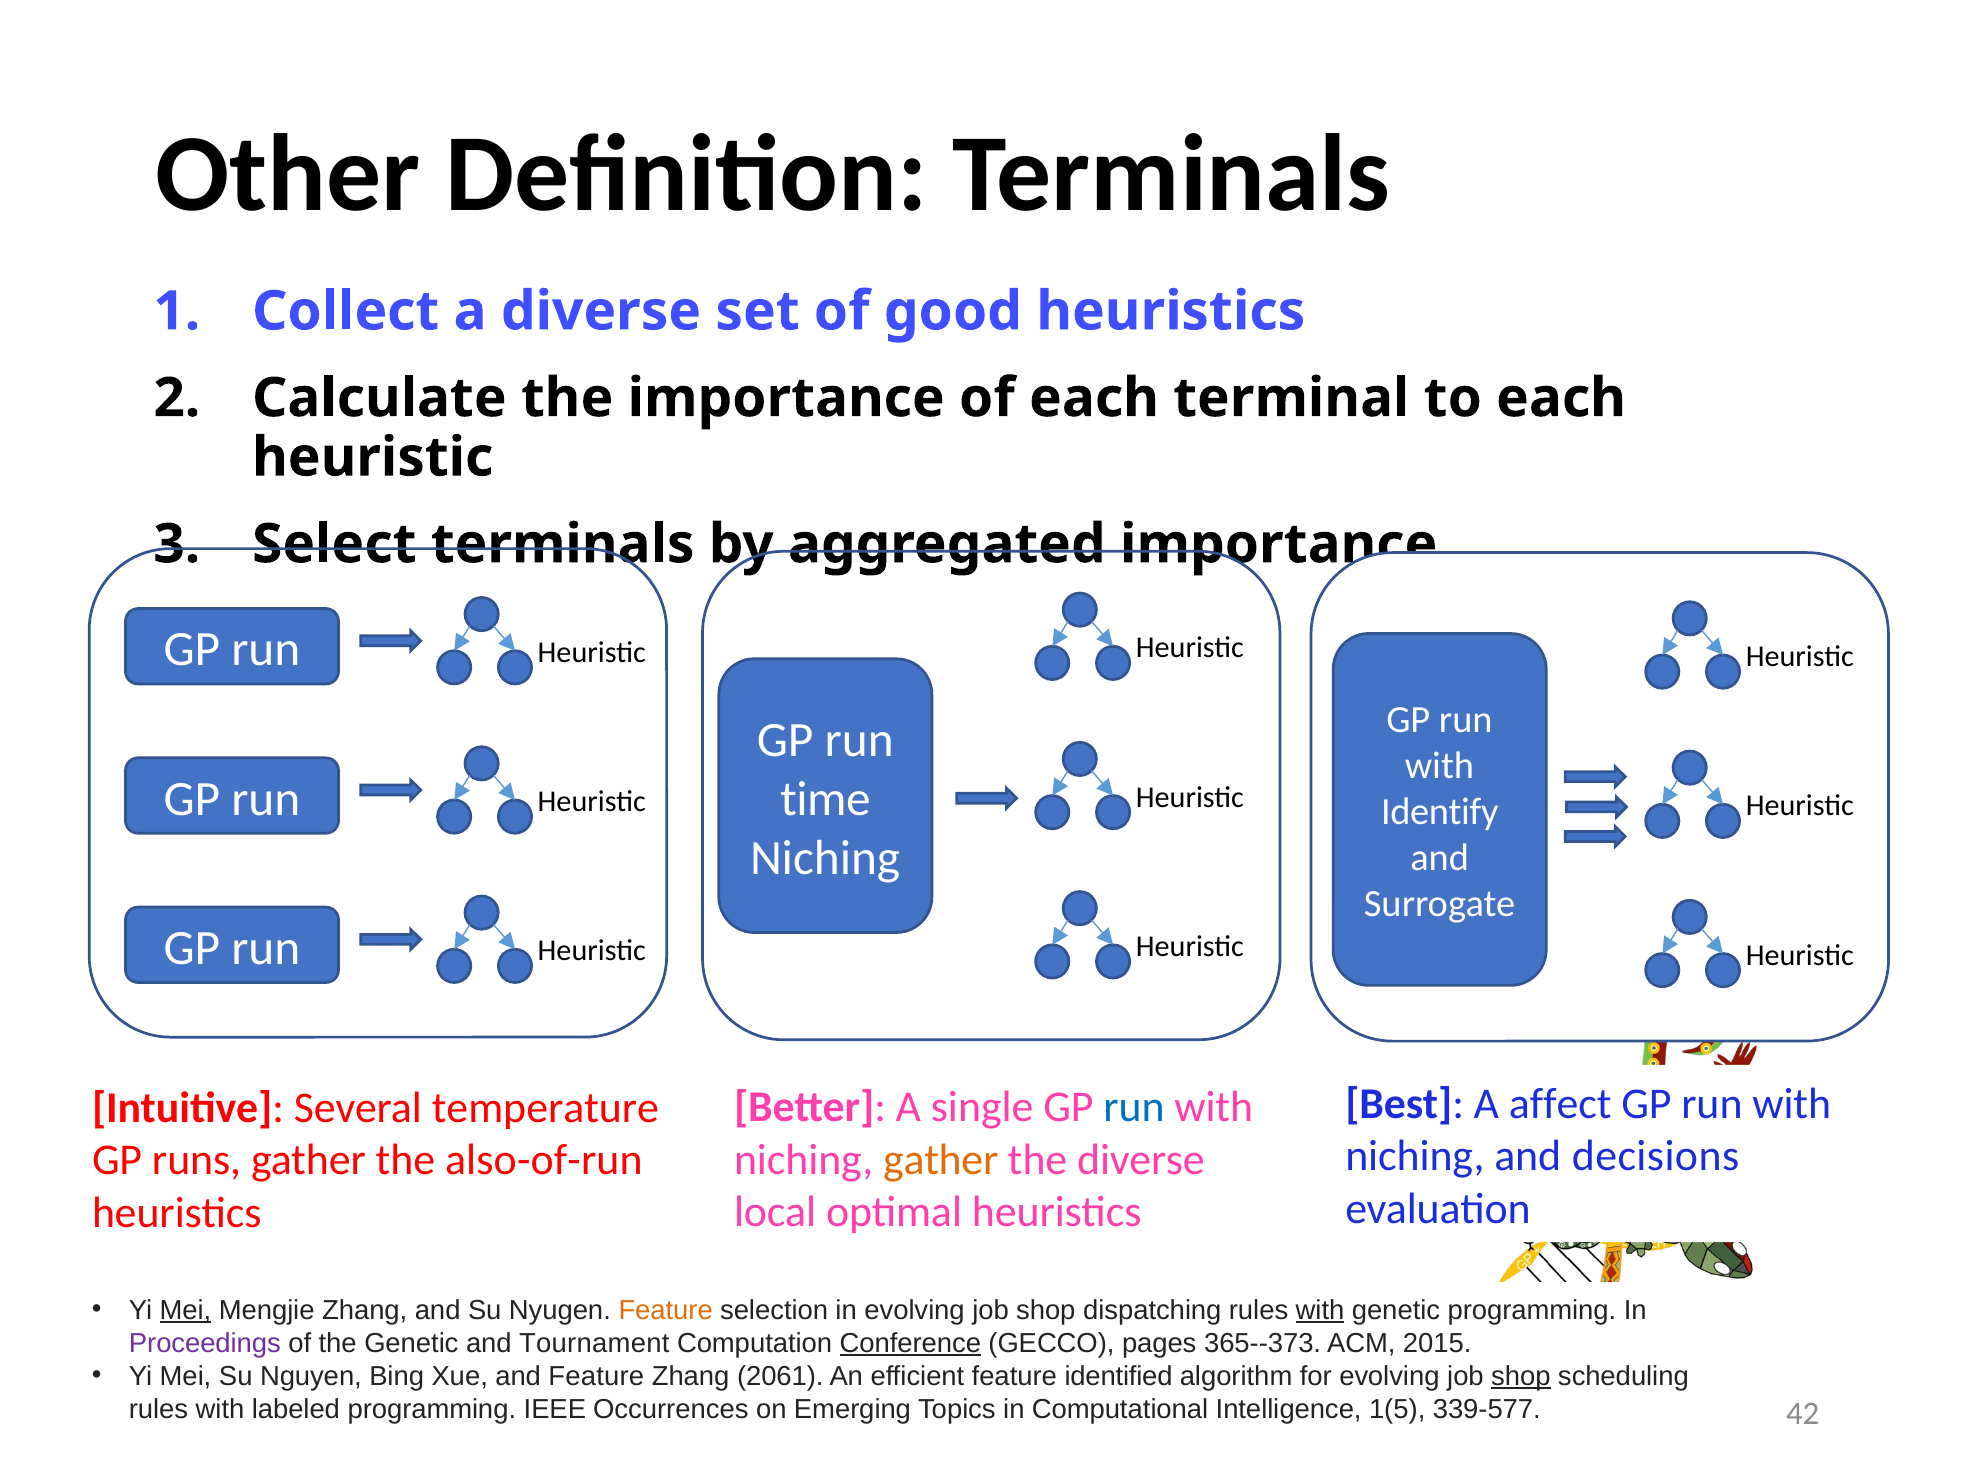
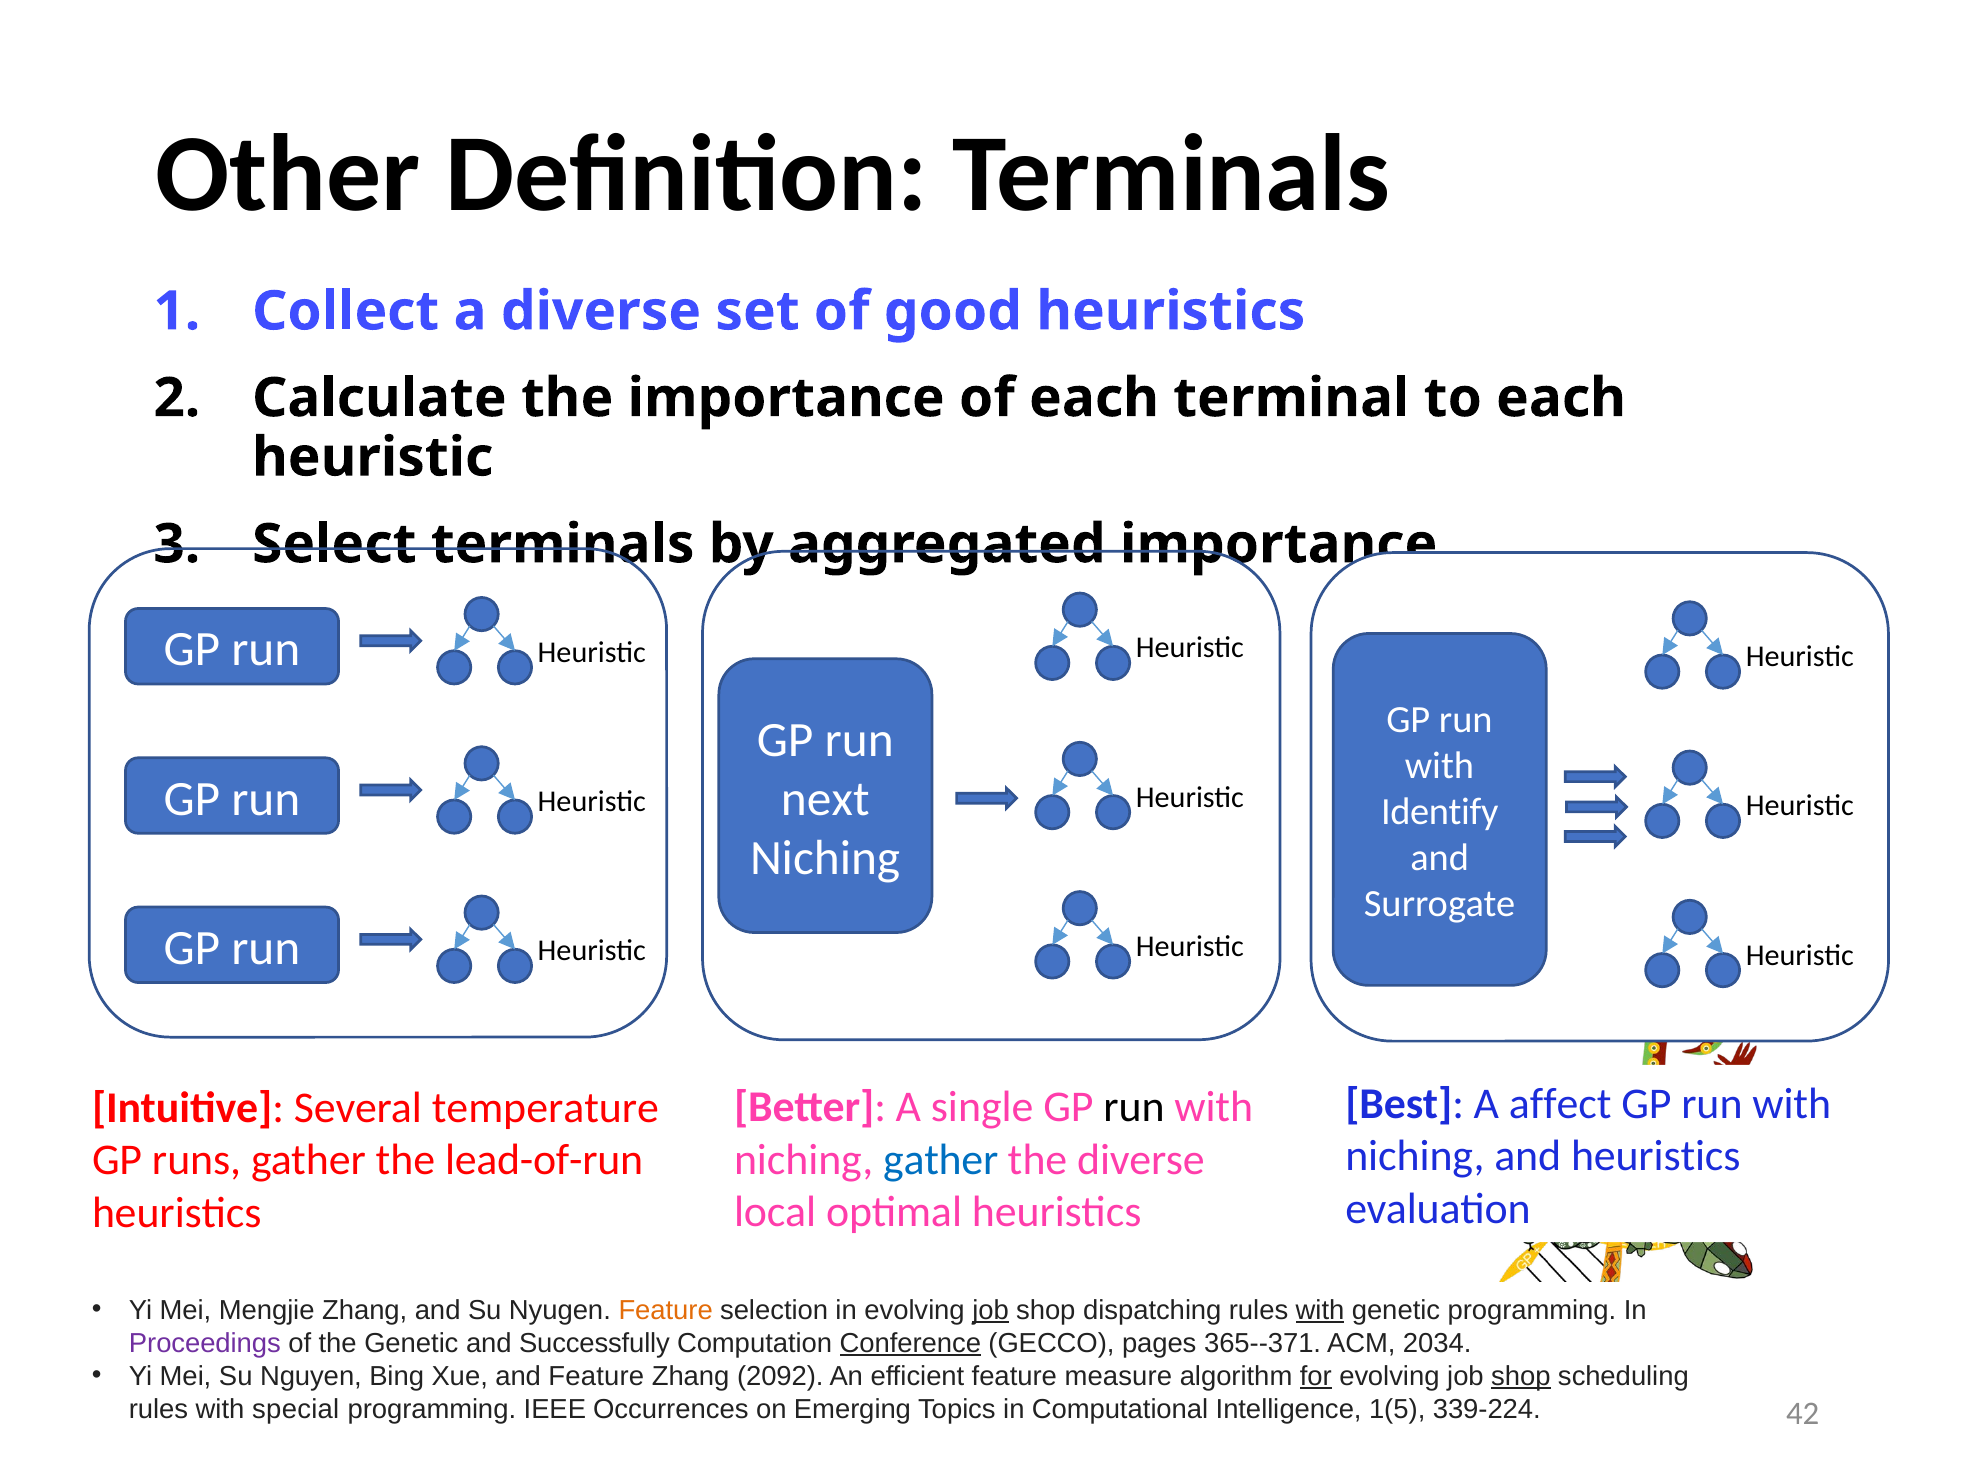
time: time -> next
run at (1134, 1107) colour: blue -> black
and decisions: decisions -> heuristics
gather at (941, 1160) colour: orange -> blue
also-of-run: also-of-run -> lead-of-run
Mei at (185, 1311) underline: present -> none
job at (991, 1311) underline: none -> present
Tournament: Tournament -> Successfully
365--373: 365--373 -> 365--371
2015: 2015 -> 2034
2061: 2061 -> 2092
identified: identified -> measure
for underline: none -> present
labeled: labeled -> special
339-577: 339-577 -> 339-224
